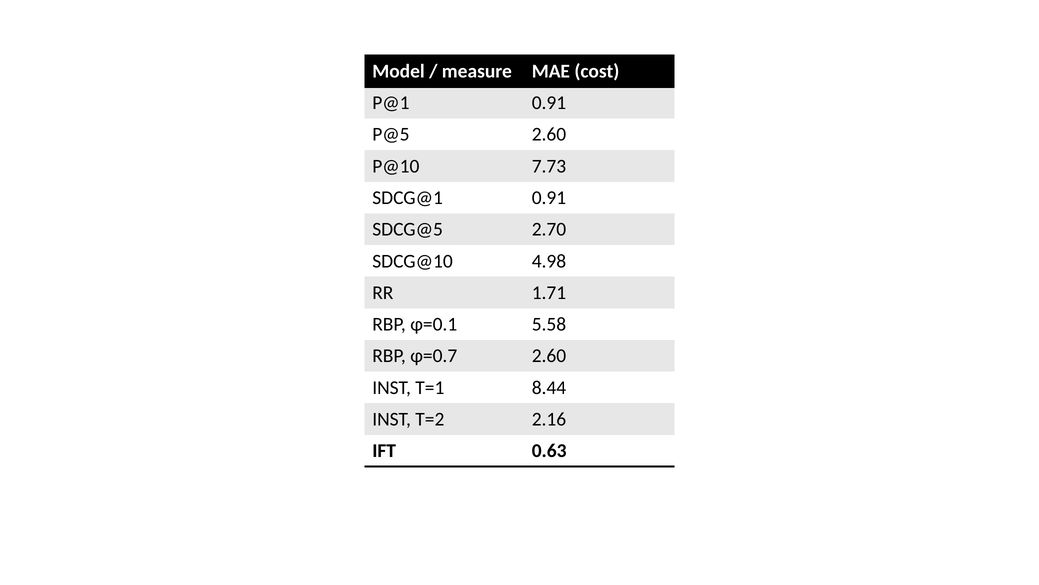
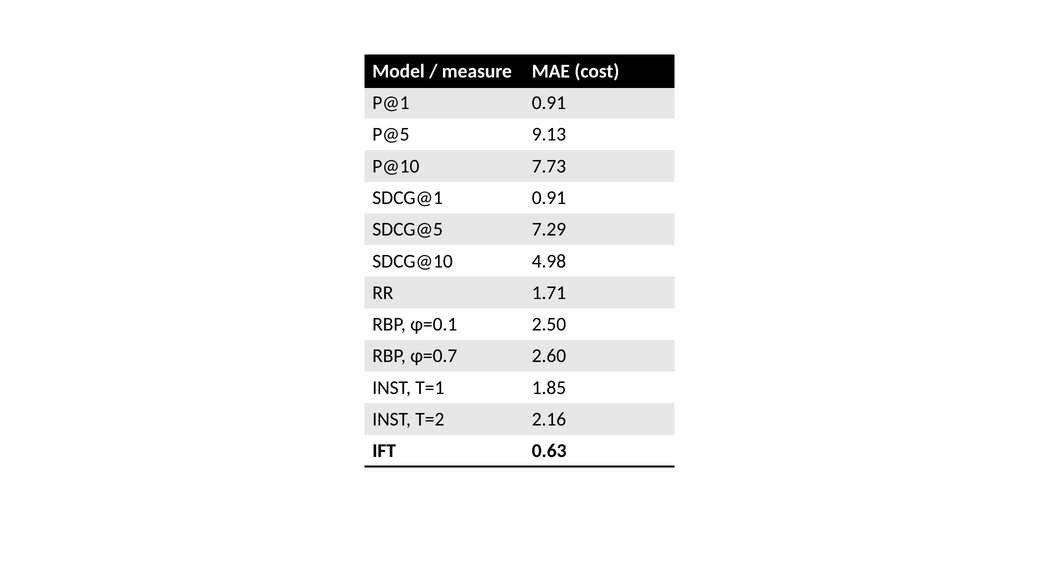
P@5 2.60: 2.60 -> 9.13
2.70: 2.70 -> 7.29
5.58: 5.58 -> 2.50
8.44: 8.44 -> 1.85
